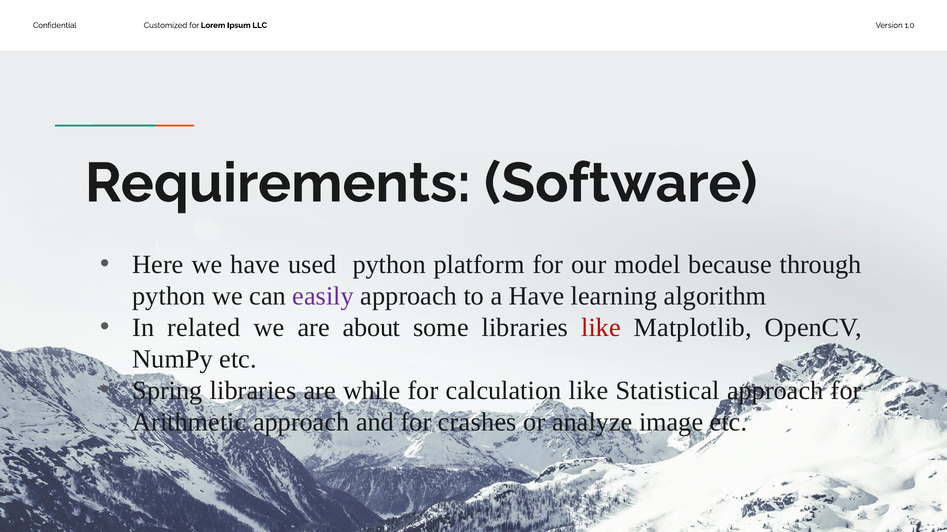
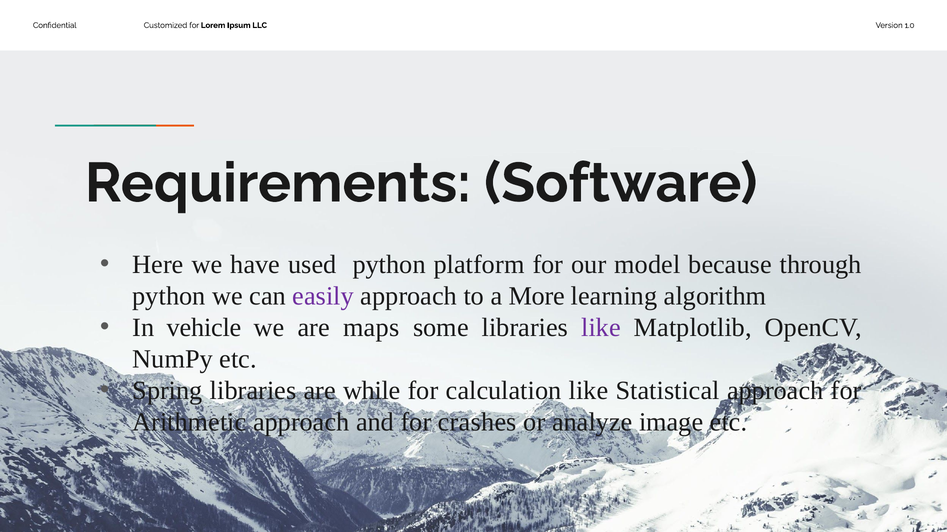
a Have: Have -> More
related: related -> vehicle
about: about -> maps
like at (601, 328) colour: red -> purple
